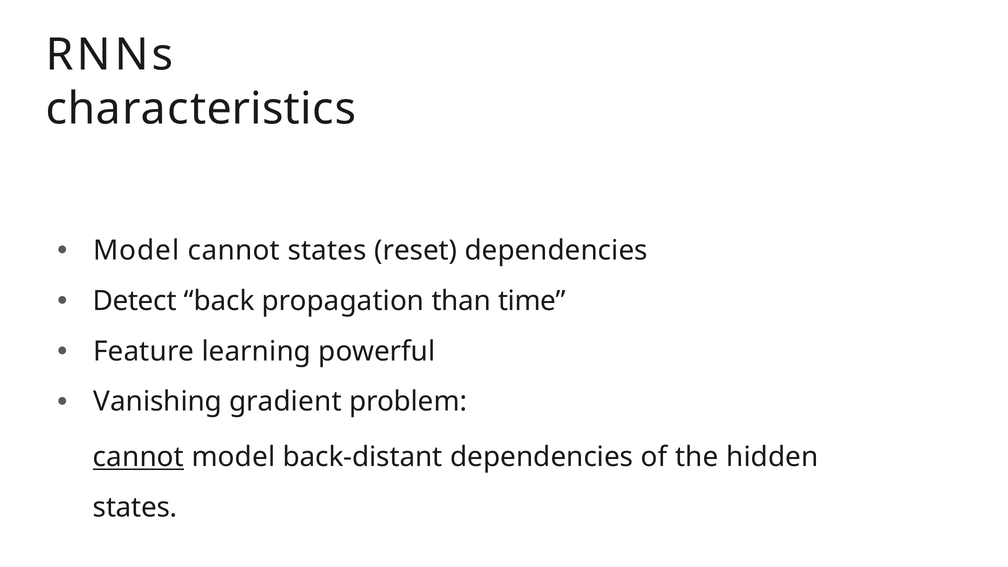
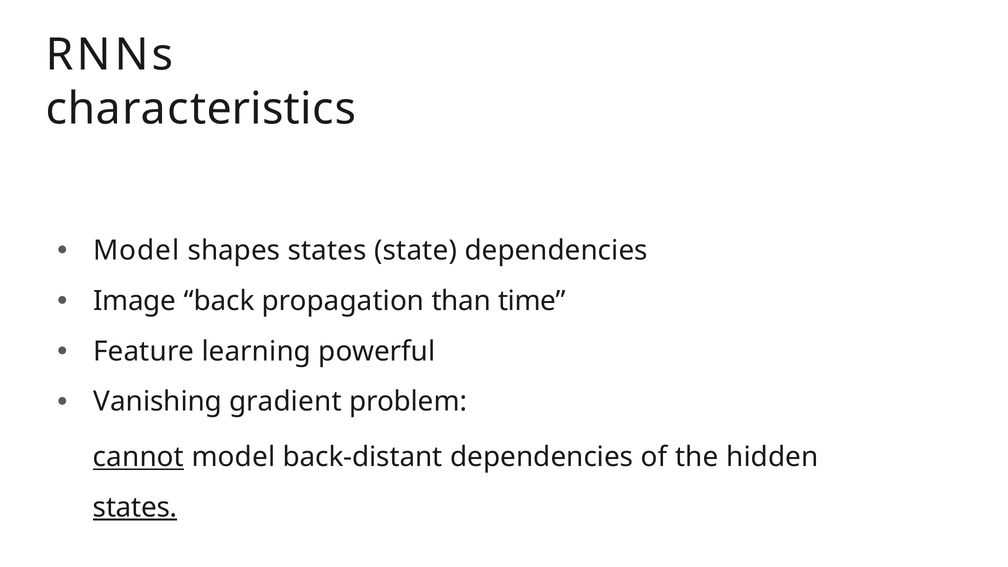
Model cannot: cannot -> shapes
reset: reset -> state
Detect: Detect -> Image
states at (135, 507) underline: none -> present
